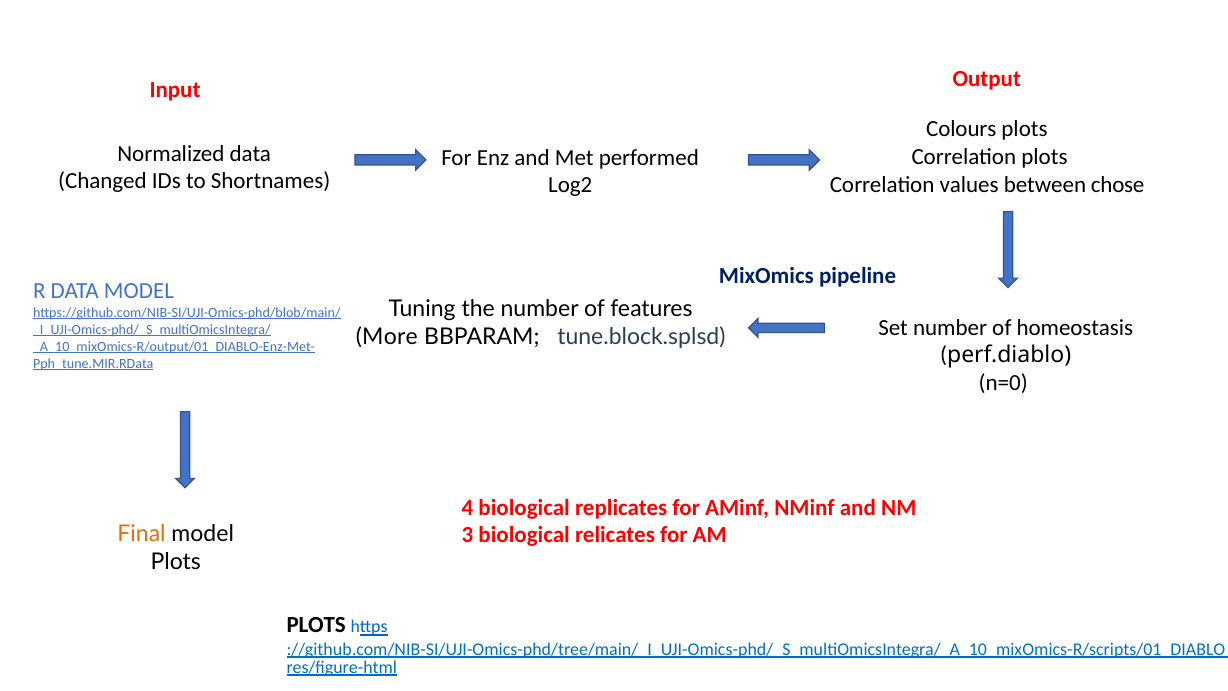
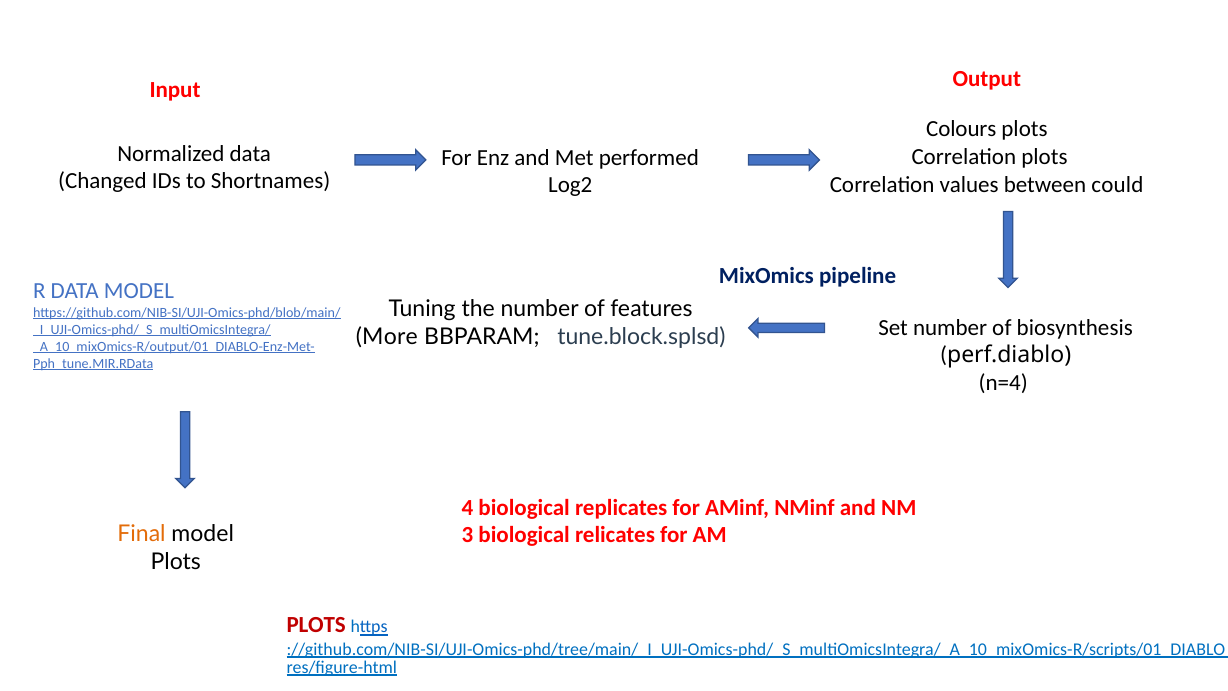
chose: chose -> could
homeostasis: homeostasis -> biosynthesis
n=0: n=0 -> n=4
PLOTS at (316, 625) colour: black -> red
